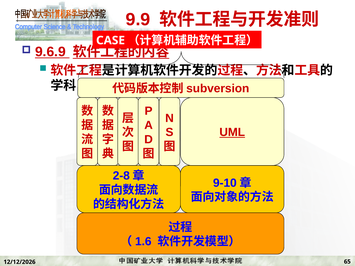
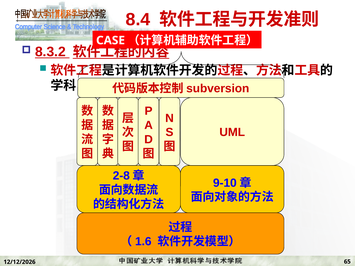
9.9: 9.9 -> 8.4
9.6.9: 9.6.9 -> 8.3.2
UML underline: present -> none
